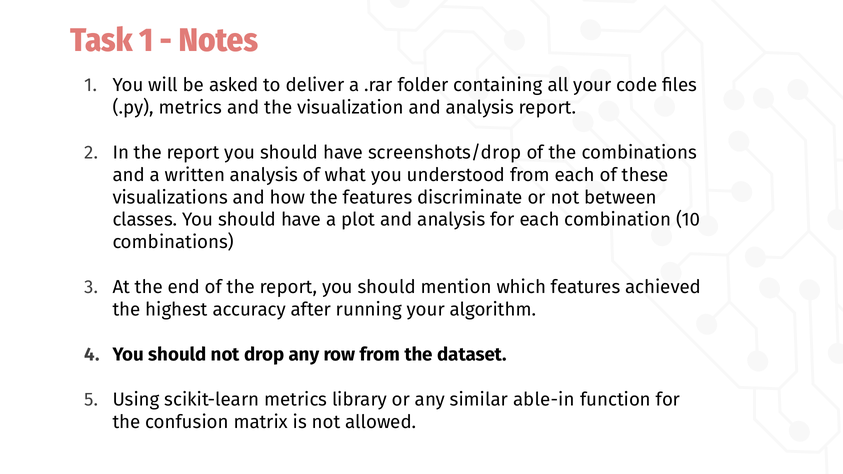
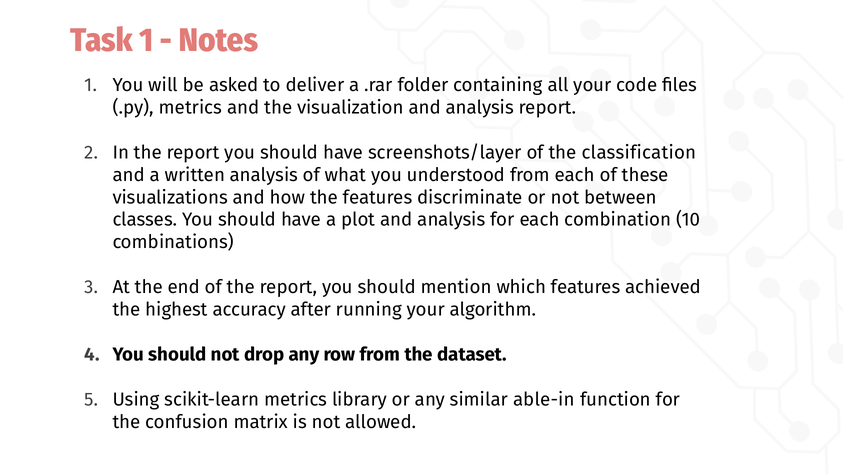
screenshots/drop: screenshots/drop -> screenshots/layer
the combinations: combinations -> classification
